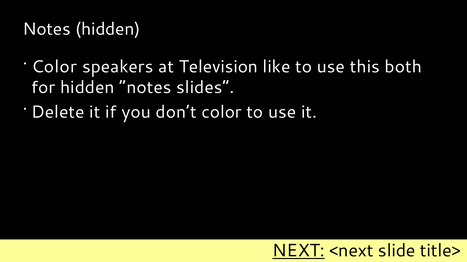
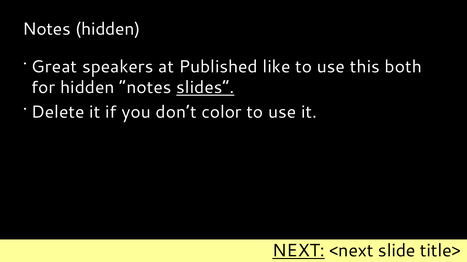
Color at (54, 67): Color -> Great
Television: Television -> Published
slides underline: none -> present
